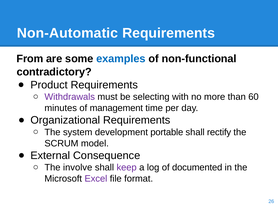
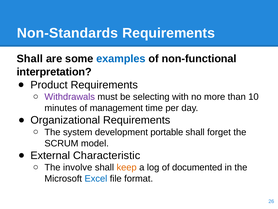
Non-Automatic: Non-Automatic -> Non-Standards
From at (30, 59): From -> Shall
contradictory: contradictory -> interpretation
60: 60 -> 10
rectify: rectify -> forget
Consequence: Consequence -> Characteristic
keep colour: purple -> orange
Excel colour: purple -> blue
